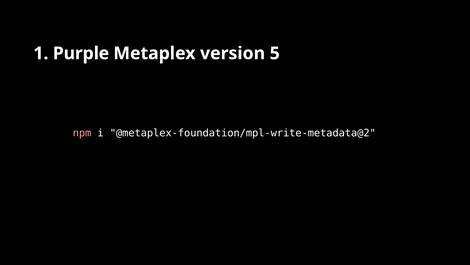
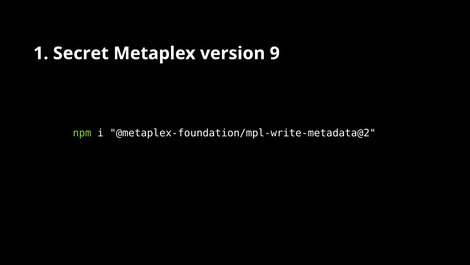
Purple: Purple -> Secret
5: 5 -> 9
npm colour: pink -> light green
